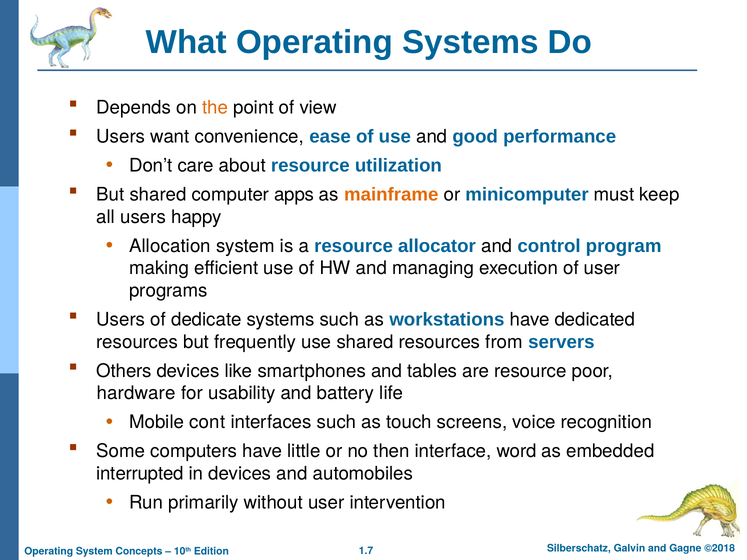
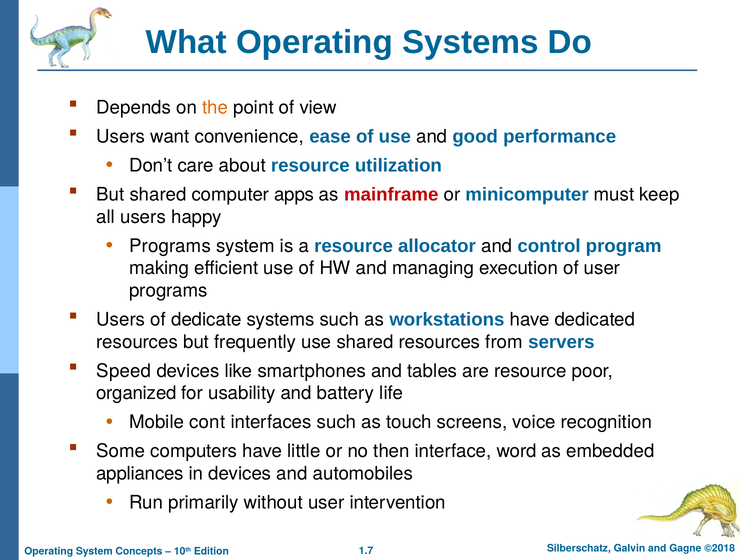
mainframe colour: orange -> red
Allocation at (170, 246): Allocation -> Programs
Others: Others -> Speed
hardware: hardware -> organized
interrupted: interrupted -> appliances
